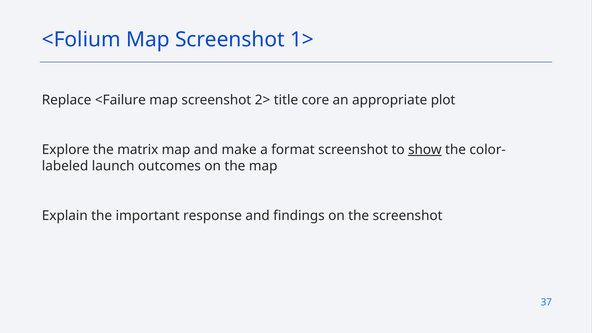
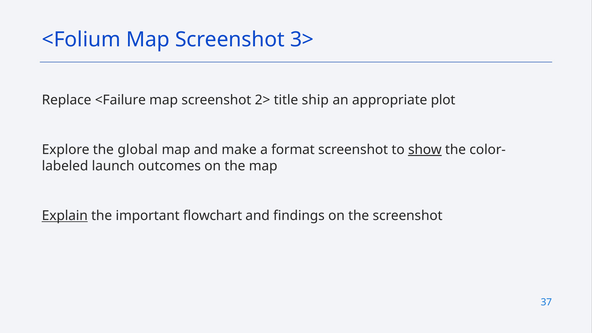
1>: 1> -> 3>
core: core -> ship
matrix: matrix -> global
Explain underline: none -> present
response: response -> flowchart
